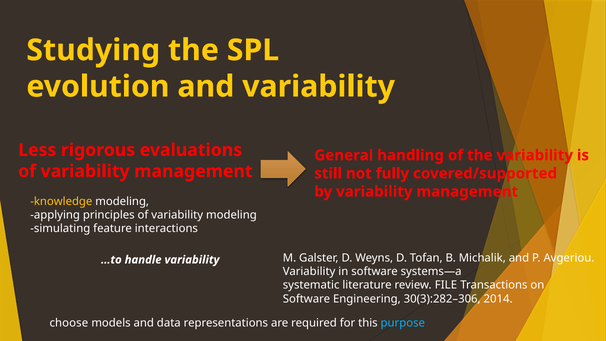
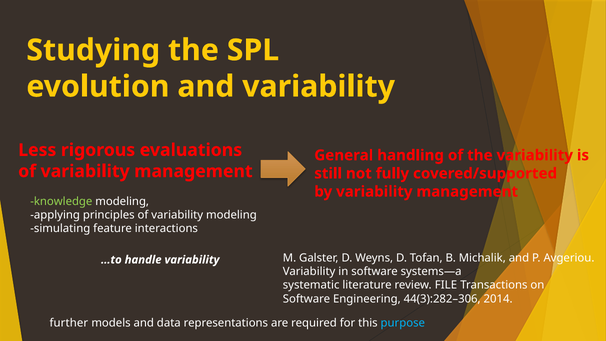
knowledge colour: yellow -> light green
30(3):282–306: 30(3):282–306 -> 44(3):282–306
choose: choose -> further
